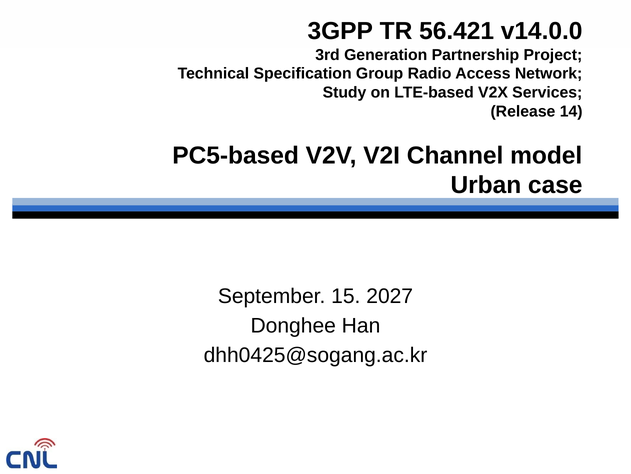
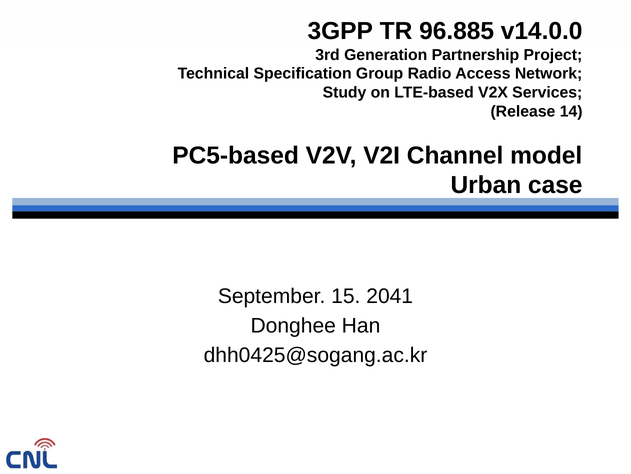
56.421: 56.421 -> 96.885
2027: 2027 -> 2041
